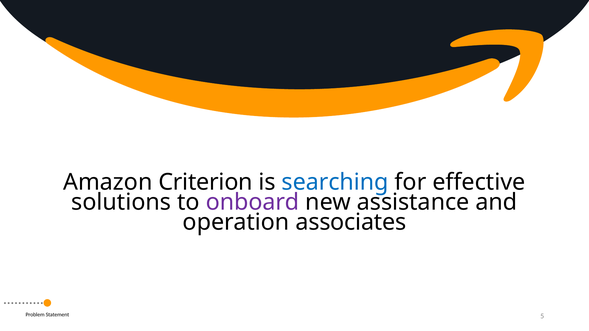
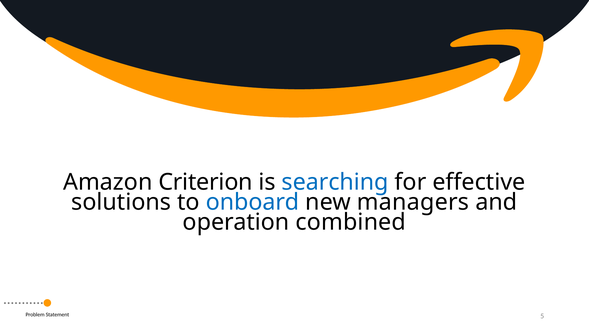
onboard colour: purple -> blue
assistance: assistance -> managers
associates: associates -> combined
